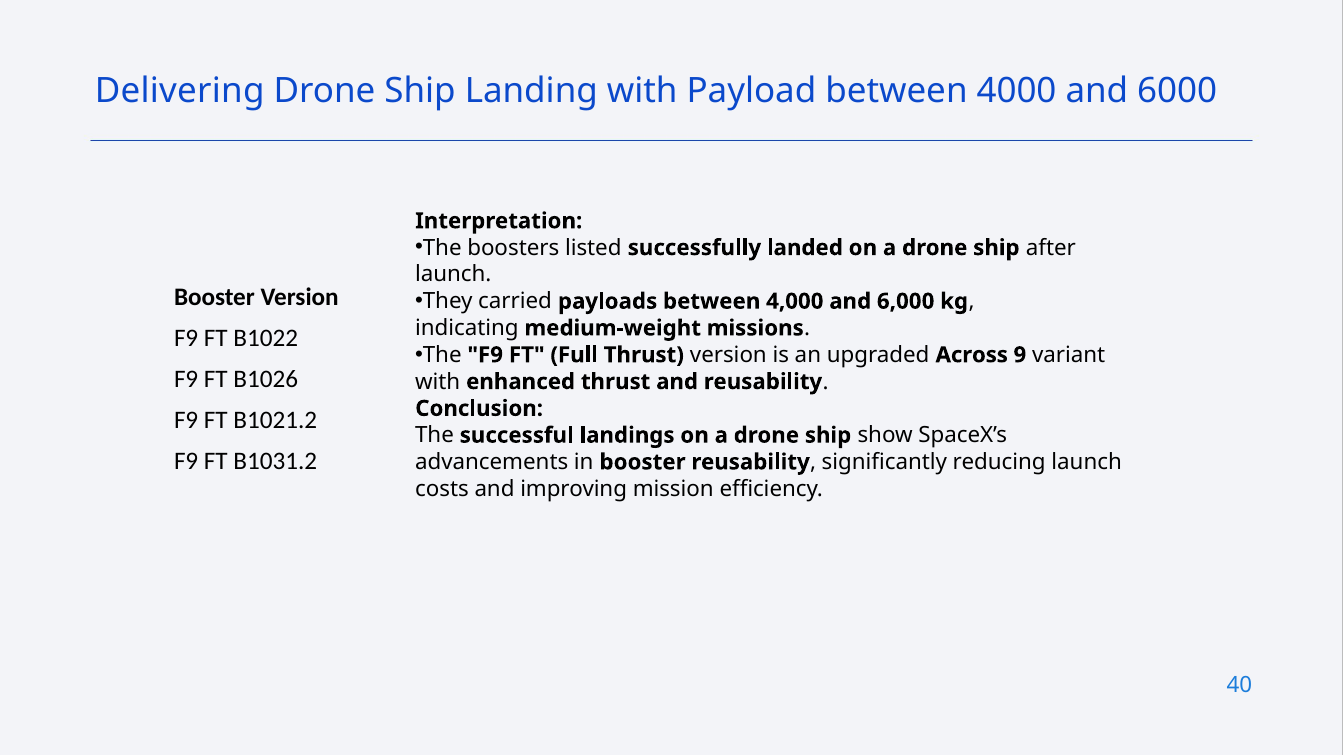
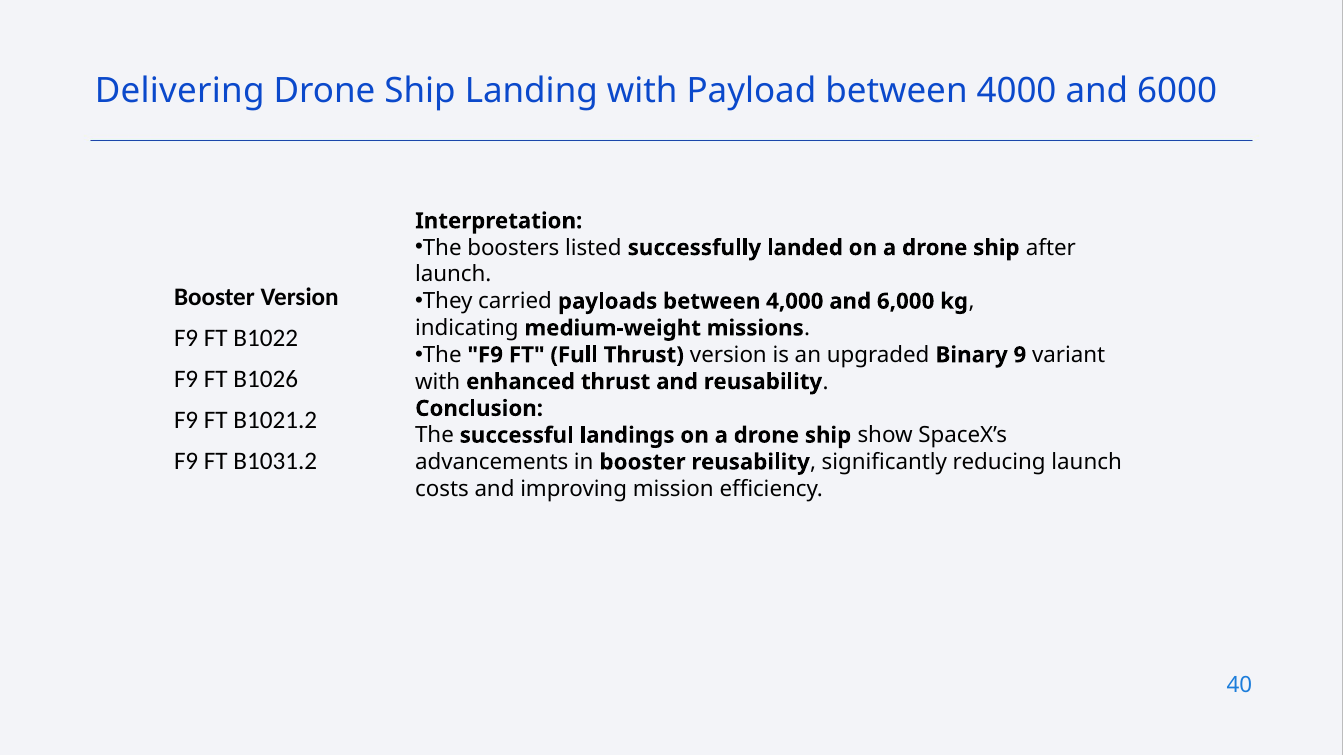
Across: Across -> Binary
